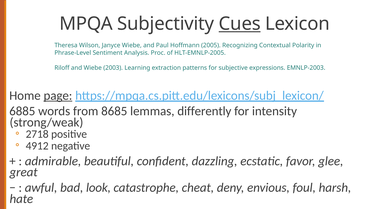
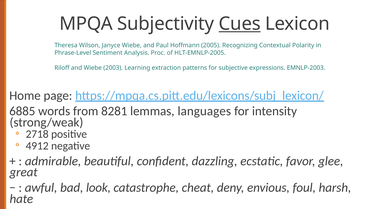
page underline: present -> none
8685: 8685 -> 8281
differently: differently -> languages
